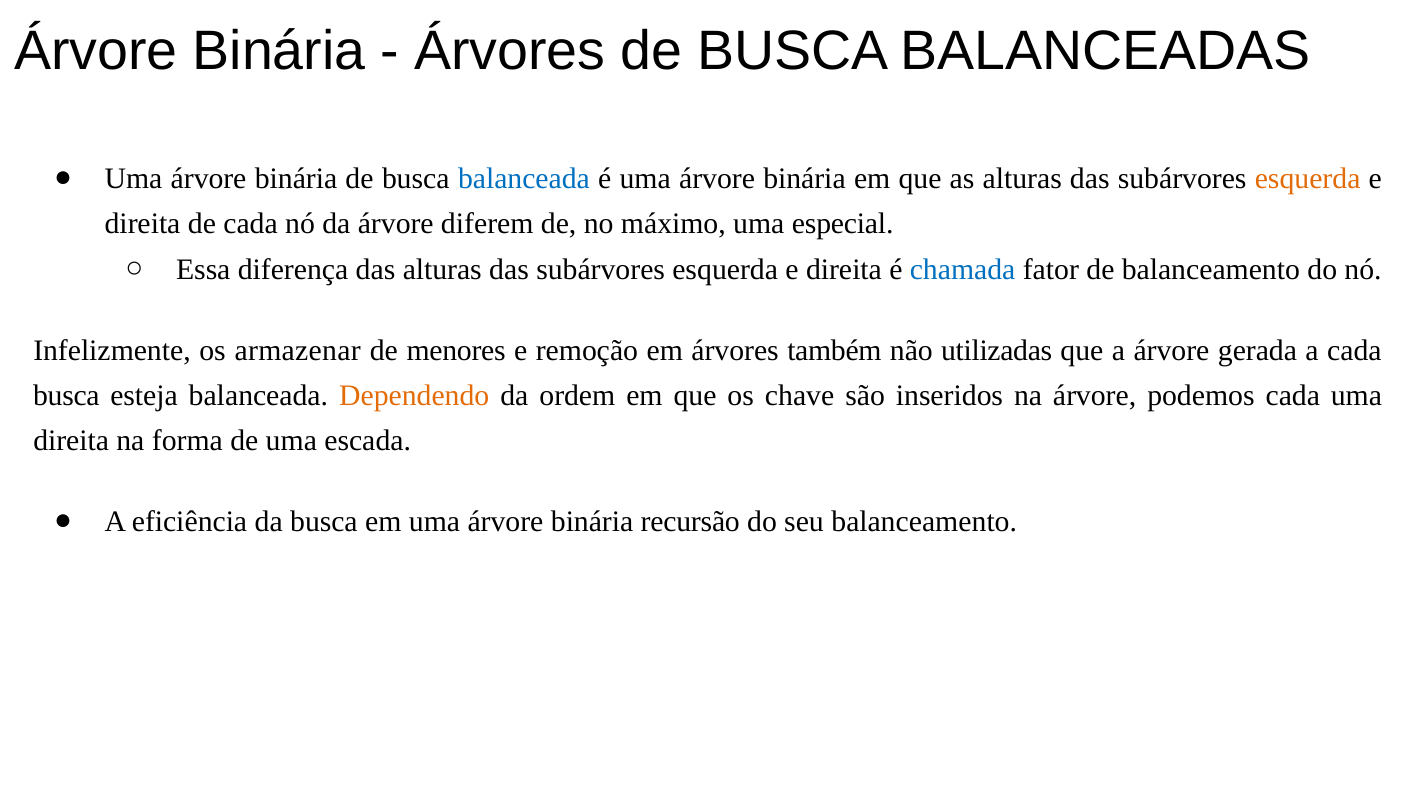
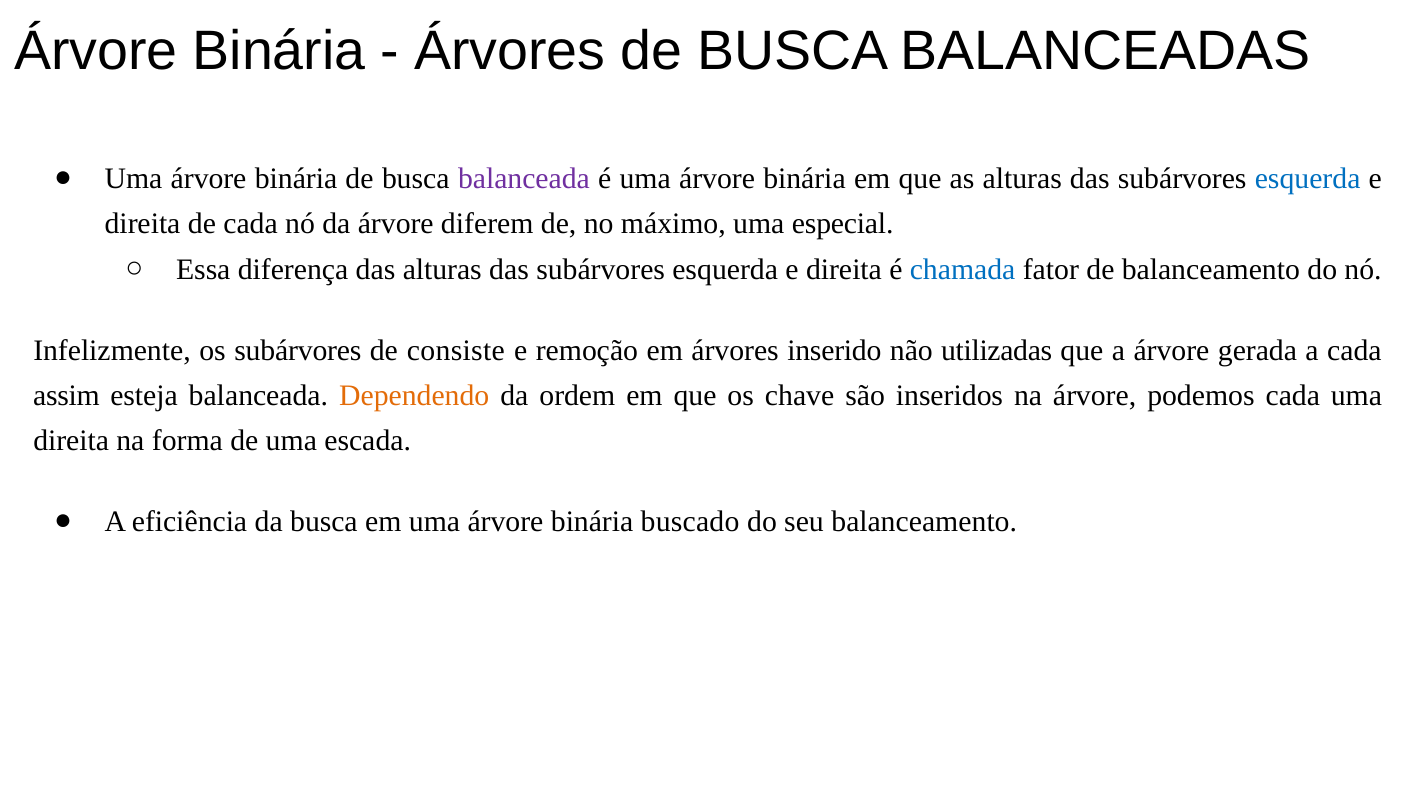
balanceada at (524, 179) colour: blue -> purple
esquerda at (1308, 179) colour: orange -> blue
os armazenar: armazenar -> subárvores
menores: menores -> consiste
também: também -> inserido
busca at (66, 396): busca -> assim
recursão: recursão -> buscado
